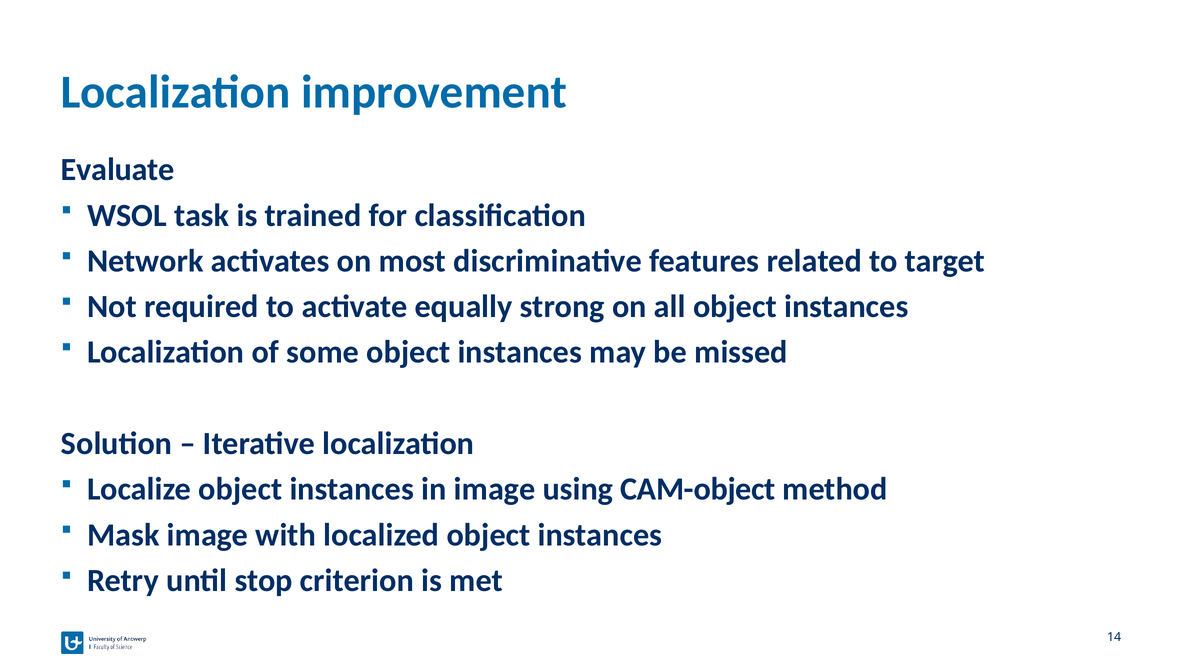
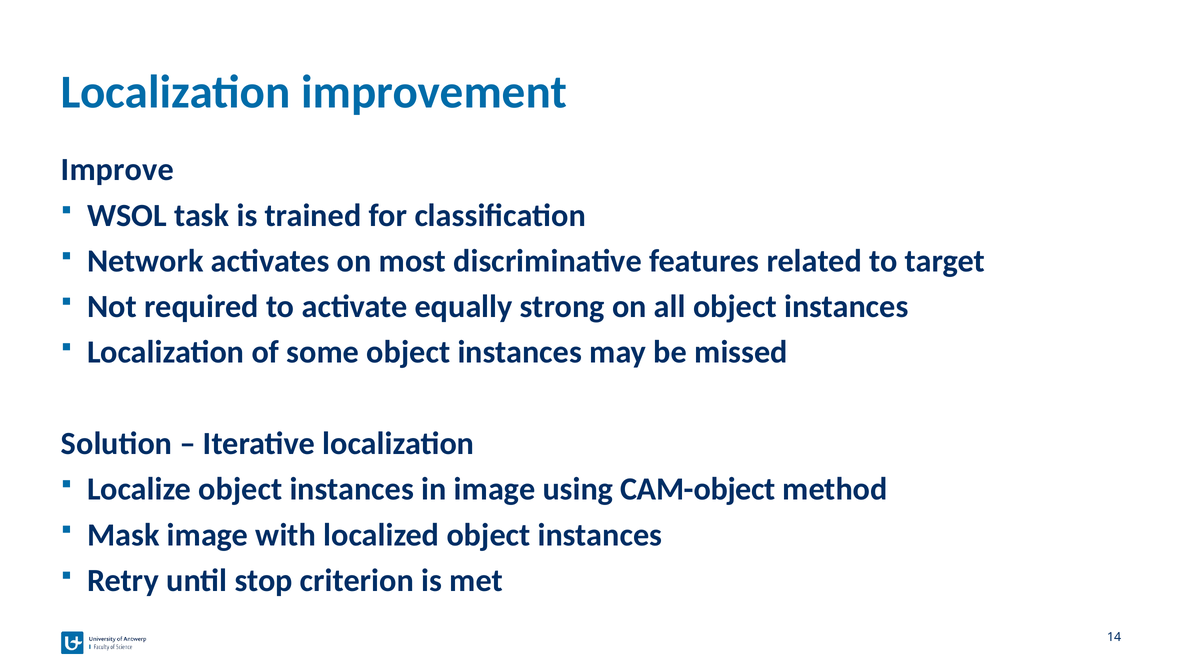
Evaluate: Evaluate -> Improve
